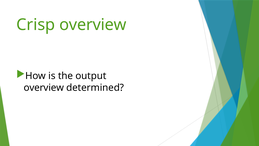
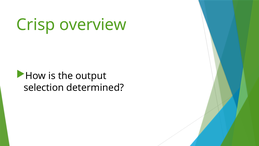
overview at (44, 87): overview -> selection
